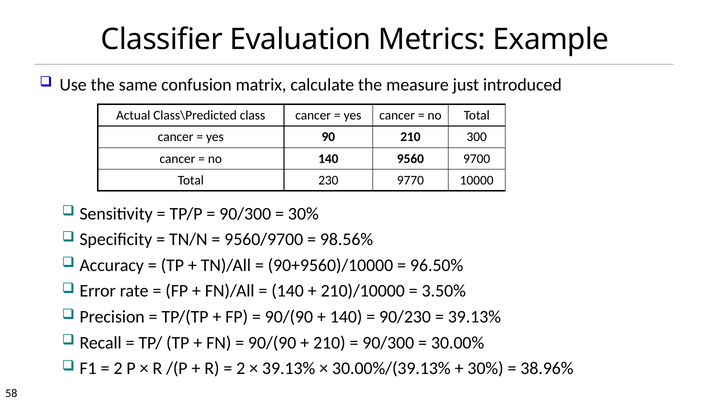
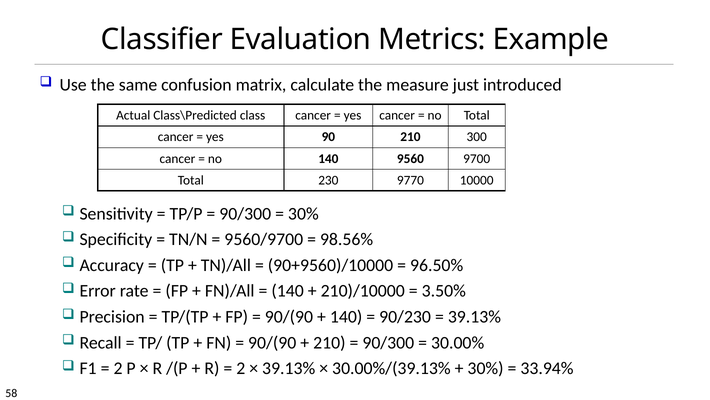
38.96%: 38.96% -> 33.94%
